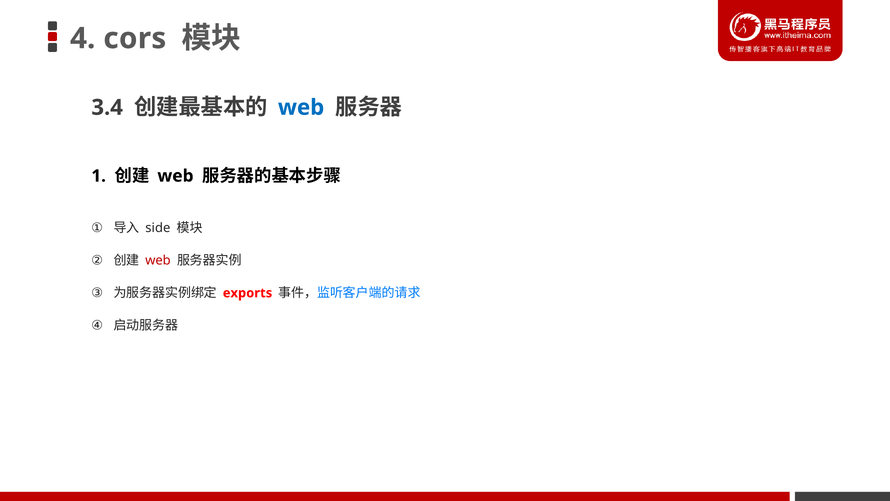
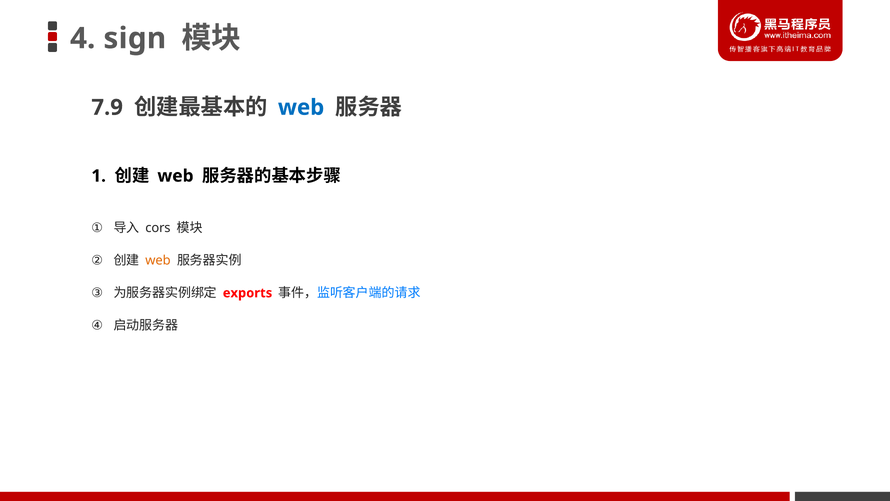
cors: cors -> sign
3.4: 3.4 -> 7.9
side: side -> cors
web at (158, 260) colour: red -> orange
